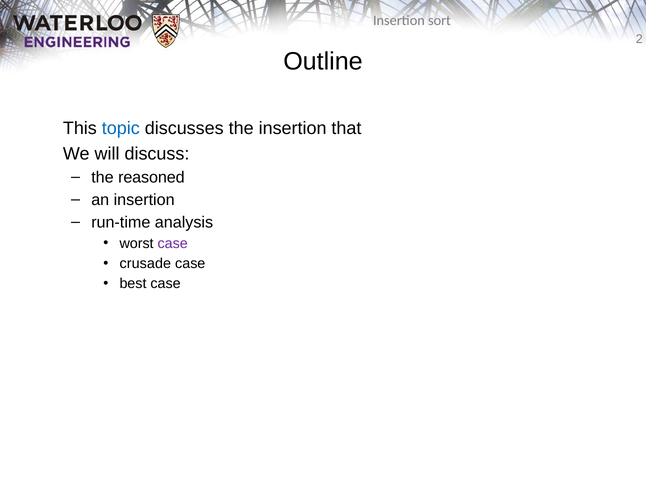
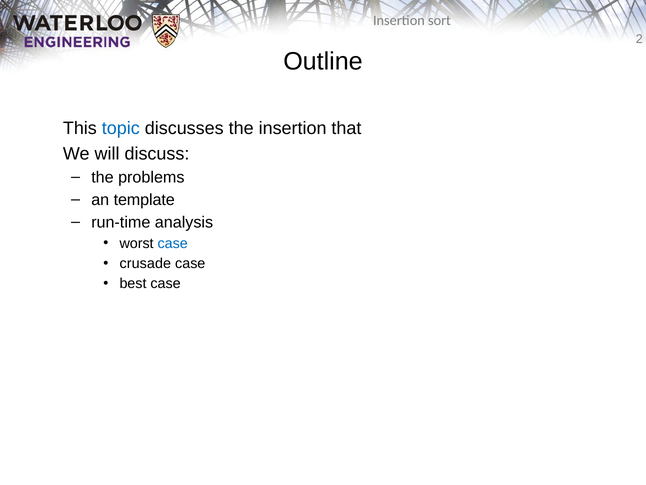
reasoned: reasoned -> problems
an insertion: insertion -> template
case at (173, 243) colour: purple -> blue
